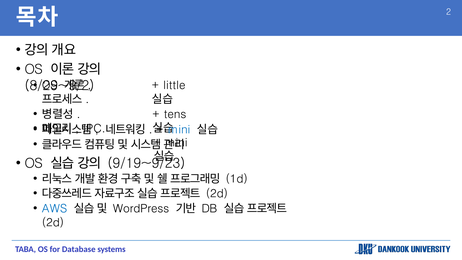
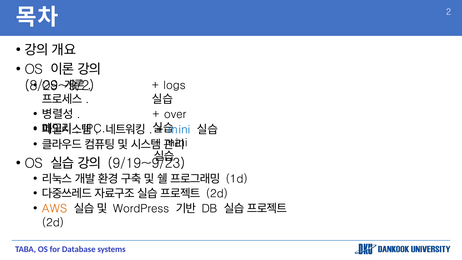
little: little -> logs
tens: tens -> over
AWS colour: blue -> orange
